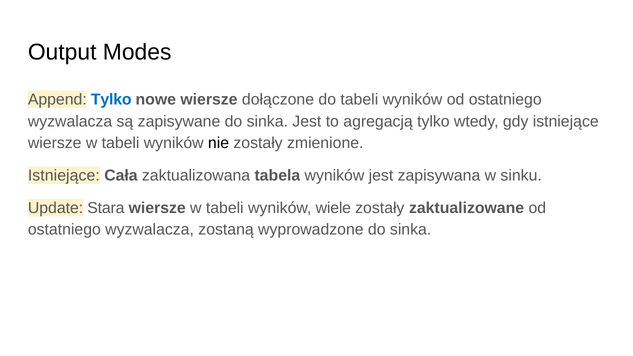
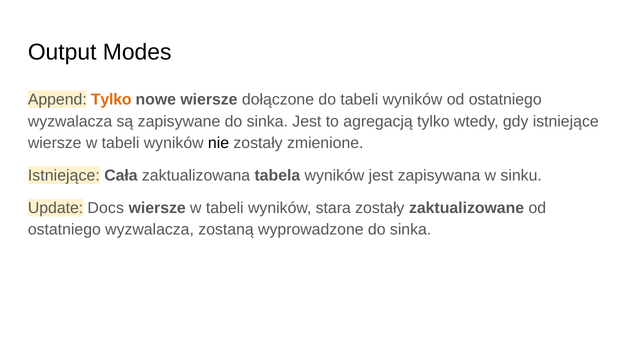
Tylko at (111, 100) colour: blue -> orange
Stara: Stara -> Docs
wiele: wiele -> stara
